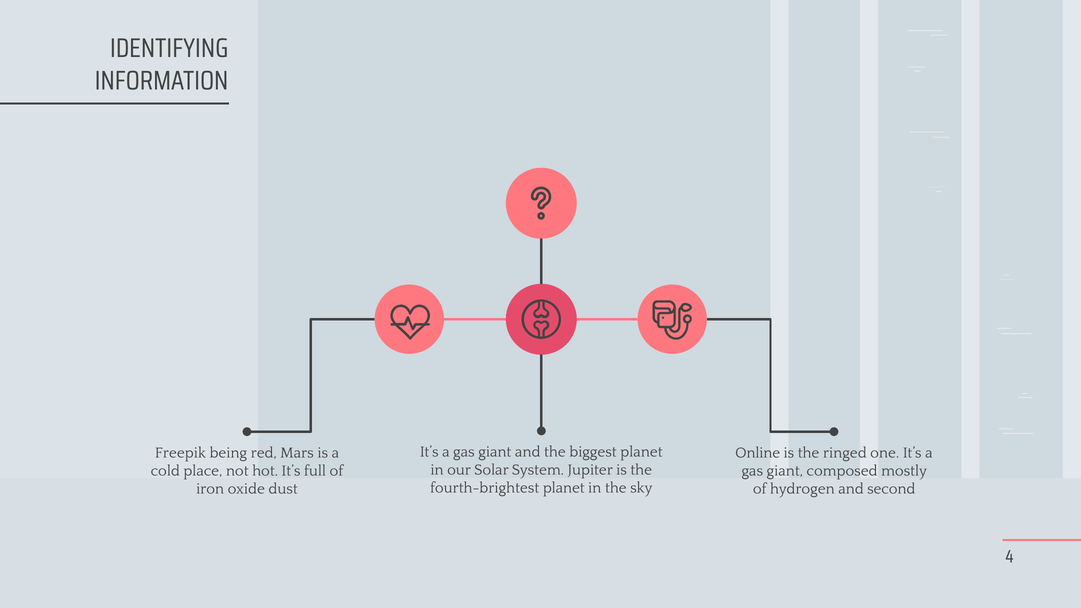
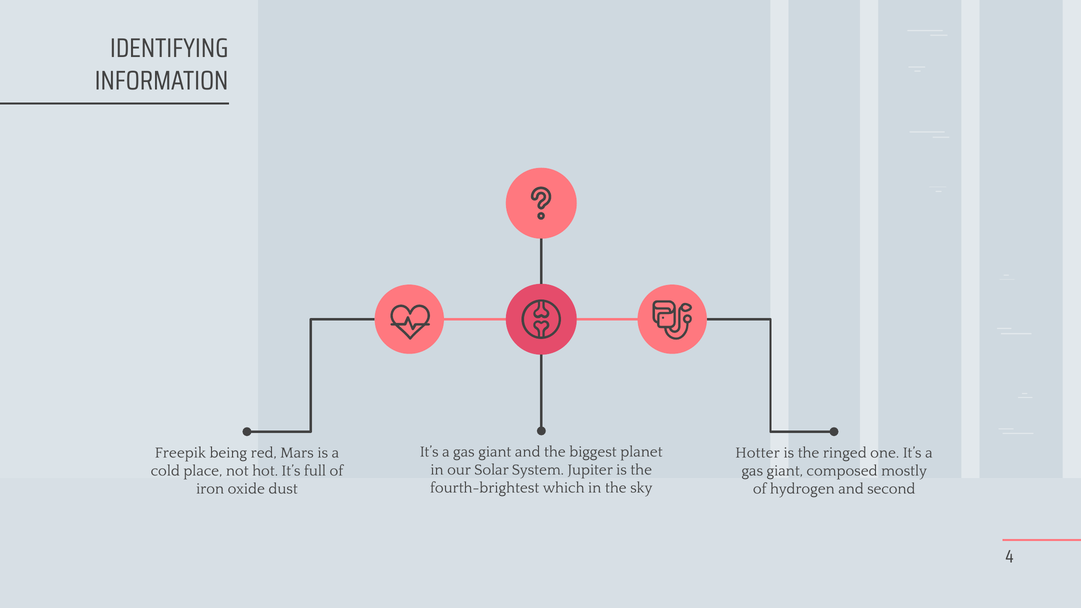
Online: Online -> Hotter
fourth-brightest planet: planet -> which
